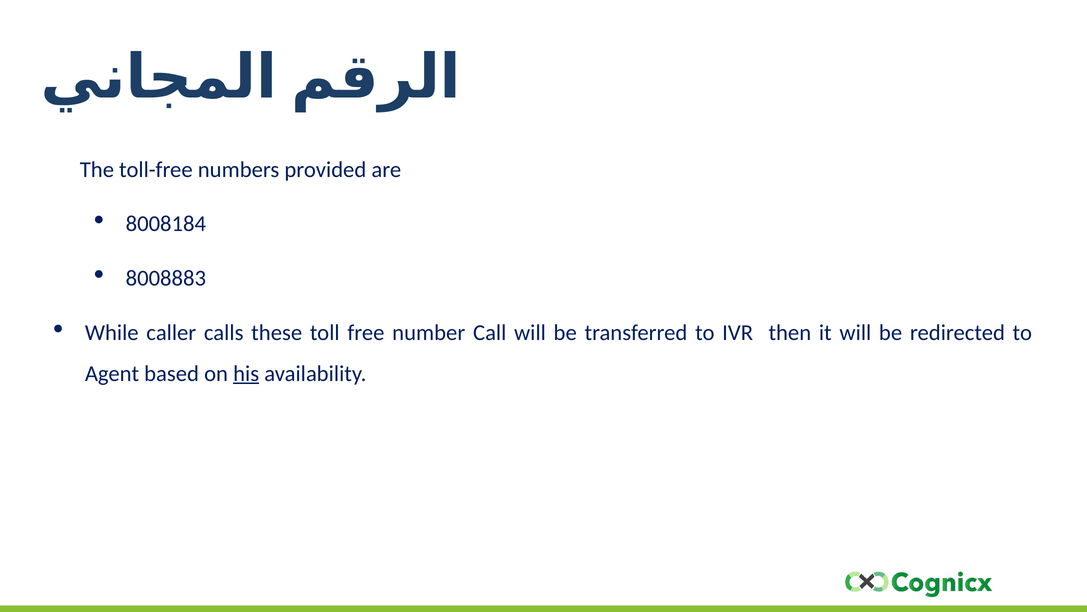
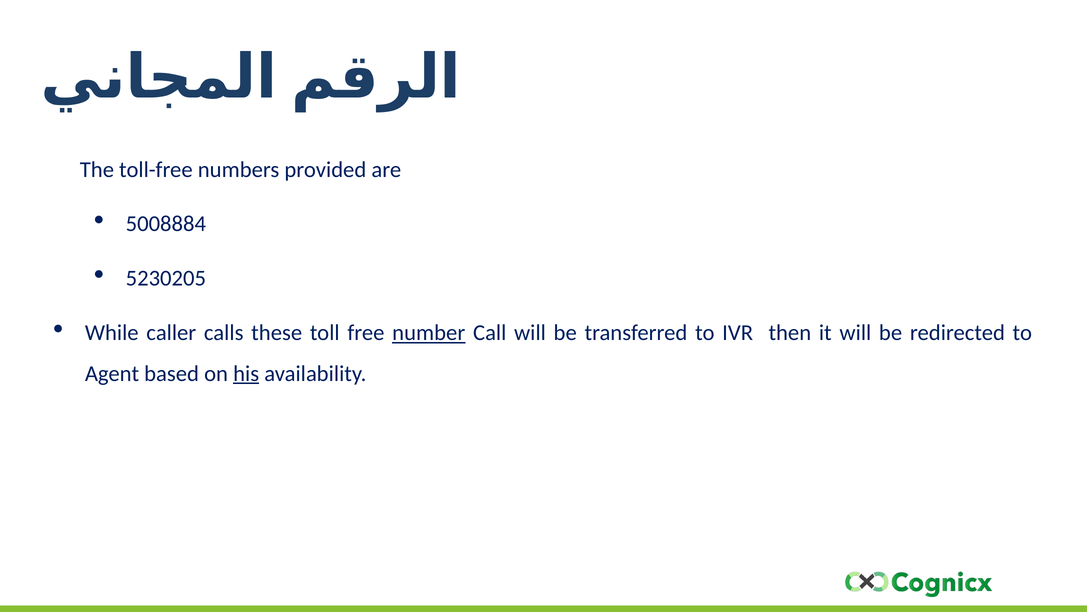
8008184: 8008184 -> 5008884
8008883: 8008883 -> 5230205
number underline: none -> present
